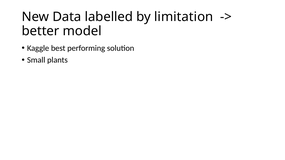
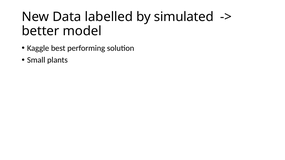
limitation: limitation -> simulated
